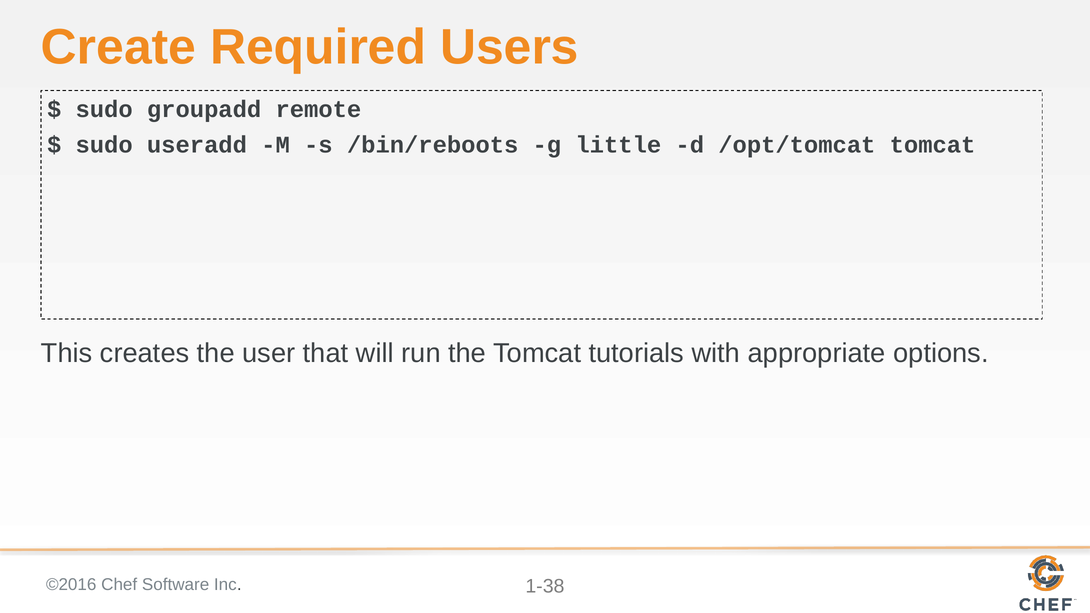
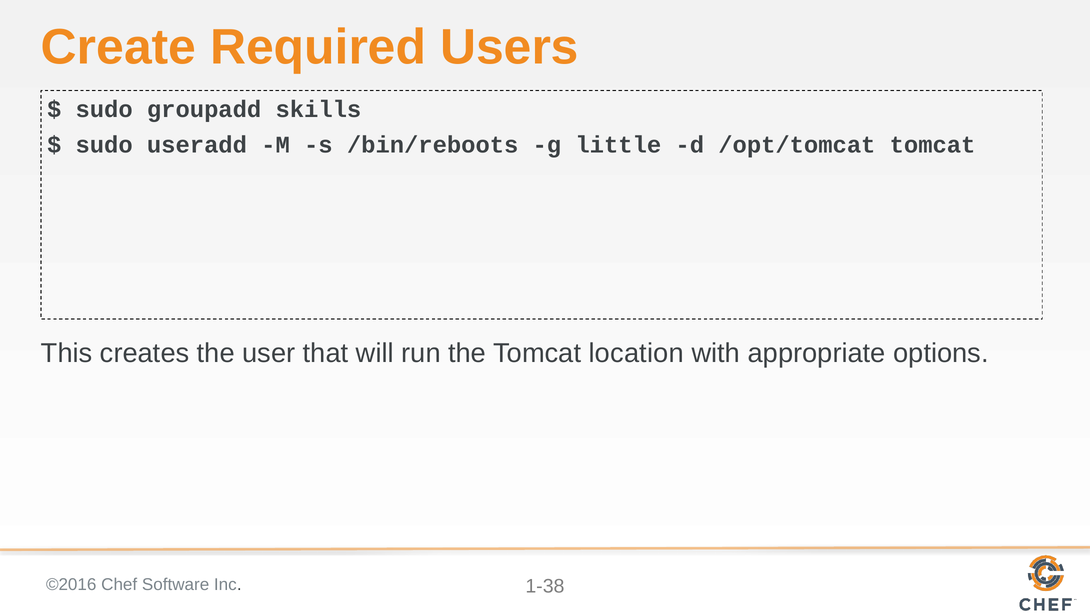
remote: remote -> skills
tutorials: tutorials -> location
